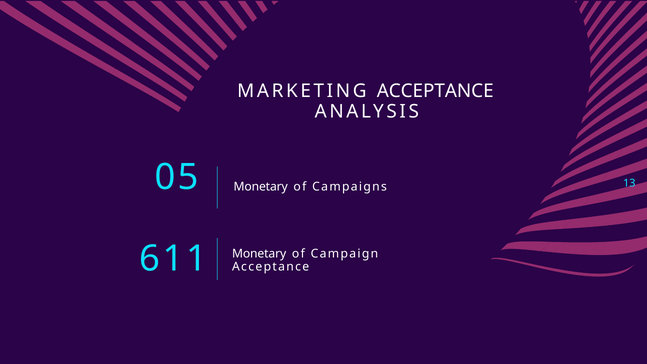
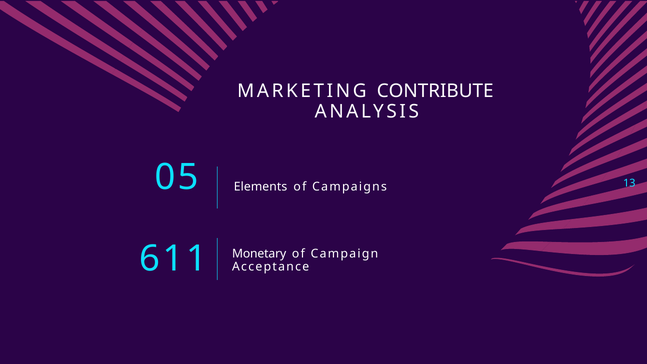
MARKETING ACCEPTANCE: ACCEPTANCE -> CONTRIBUTE
05 Monetary: Monetary -> Elements
